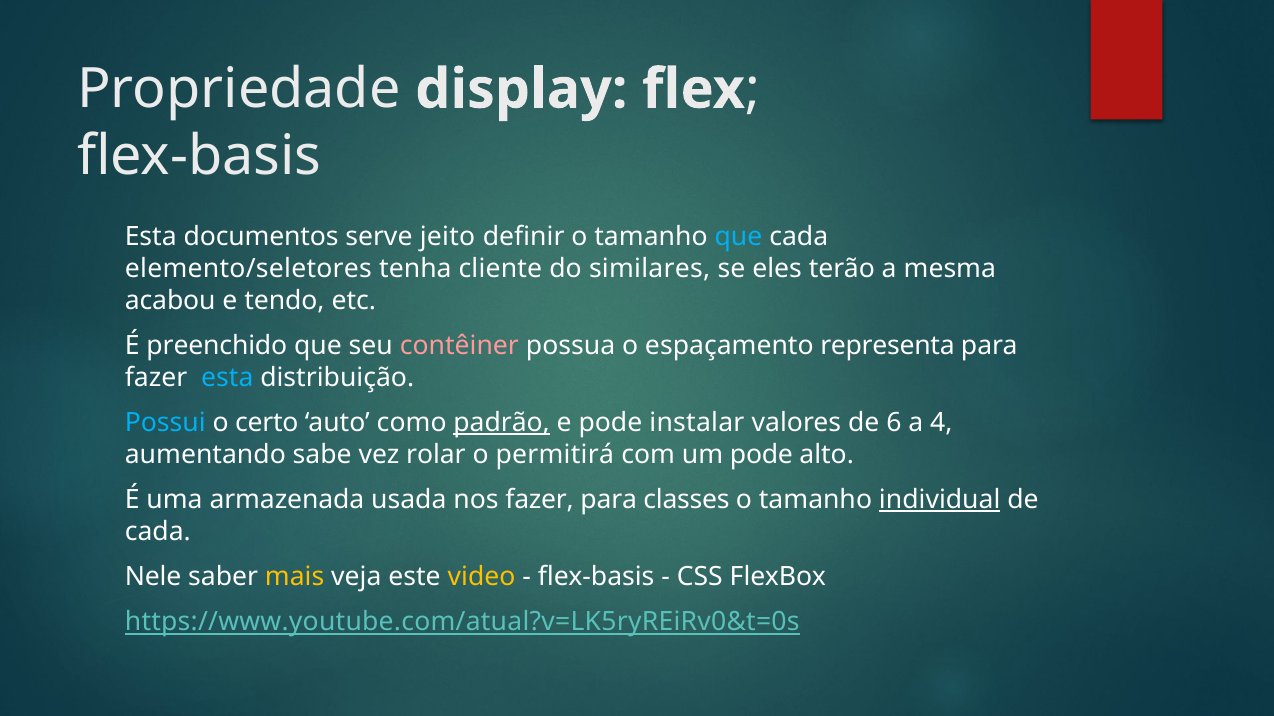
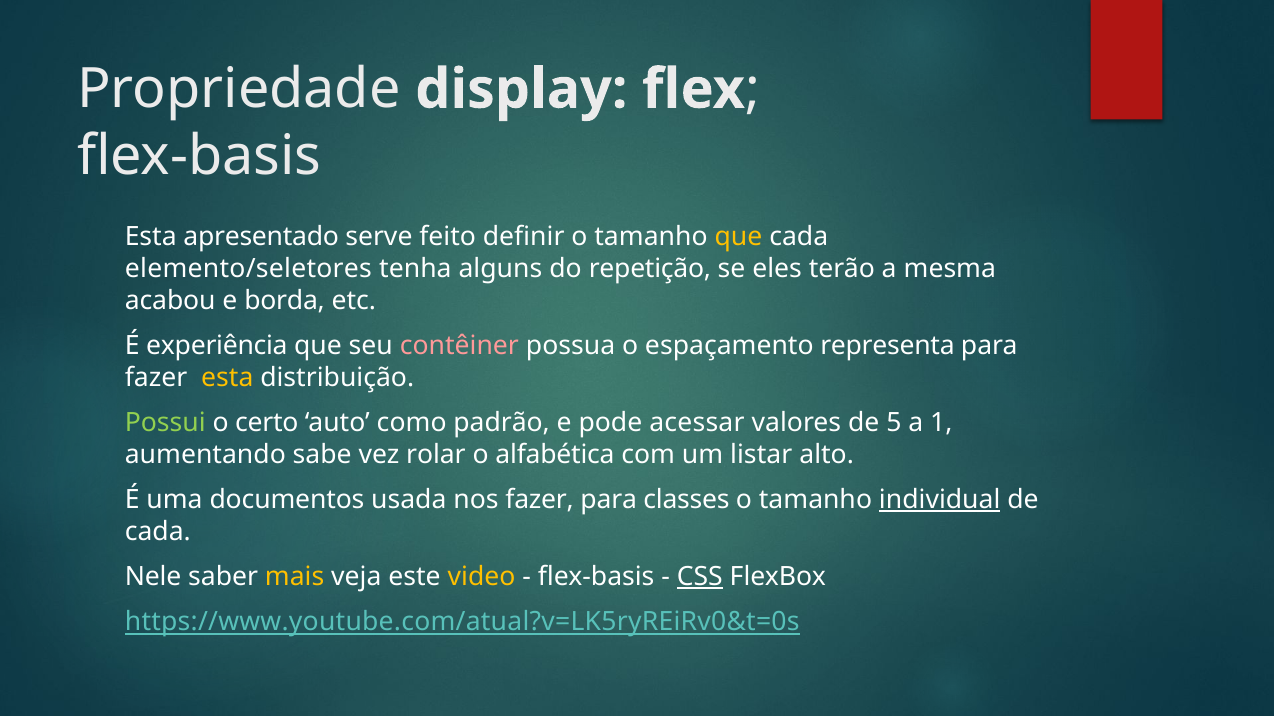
documentos: documentos -> apresentado
jeito: jeito -> feito
que at (738, 237) colour: light blue -> yellow
cliente: cliente -> alguns
similares: similares -> repetição
tendo: tendo -> borda
preenchido: preenchido -> experiência
esta at (227, 378) colour: light blue -> yellow
Possui colour: light blue -> light green
padrão underline: present -> none
instalar: instalar -> acessar
6: 6 -> 5
4: 4 -> 1
permitirá: permitirá -> alfabética
um pode: pode -> listar
armazenada: armazenada -> documentos
CSS underline: none -> present
